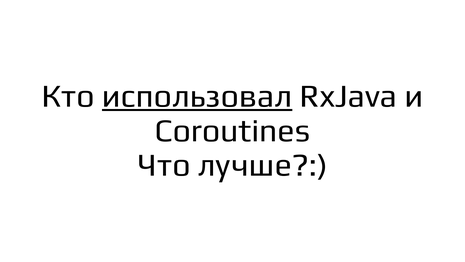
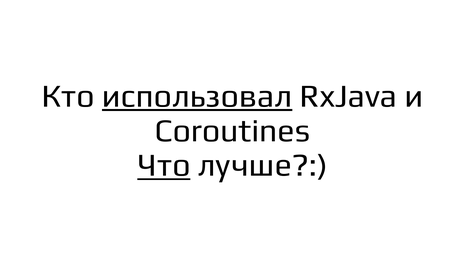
Что underline: none -> present
